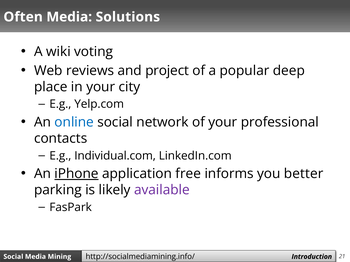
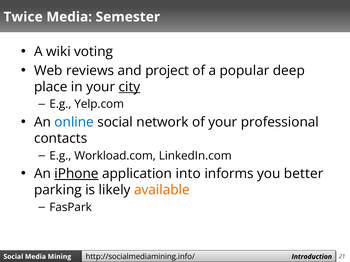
Often: Often -> Twice
Solutions: Solutions -> Semester
city underline: none -> present
Individual.com: Individual.com -> Workload.com
free: free -> into
available colour: purple -> orange
